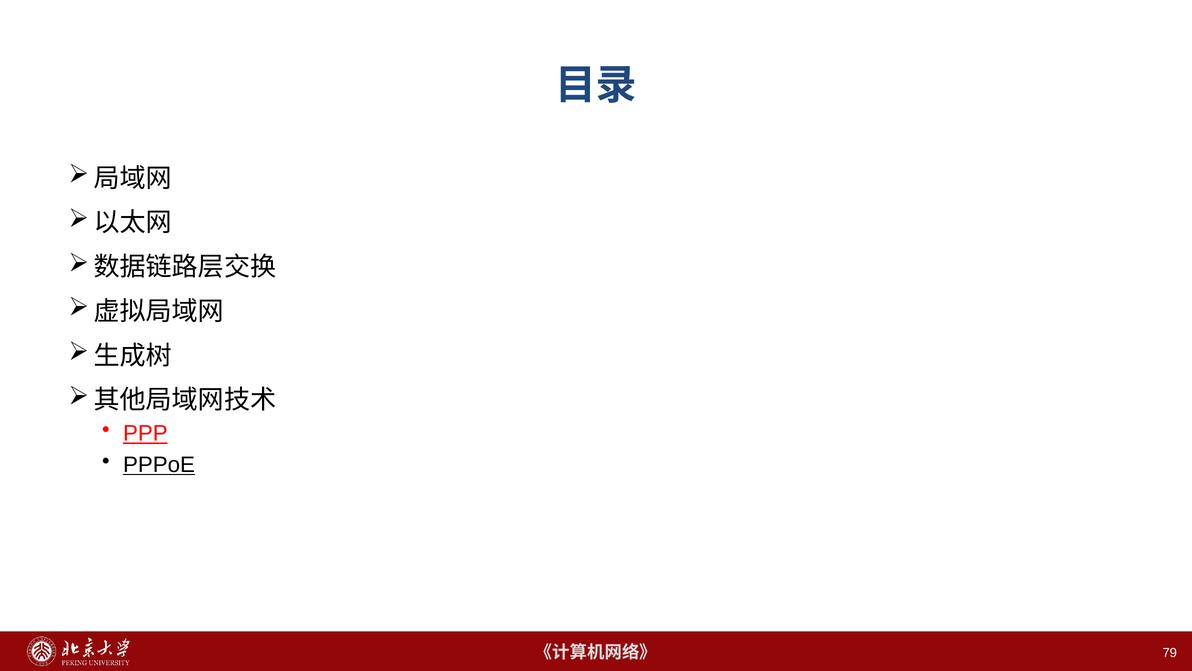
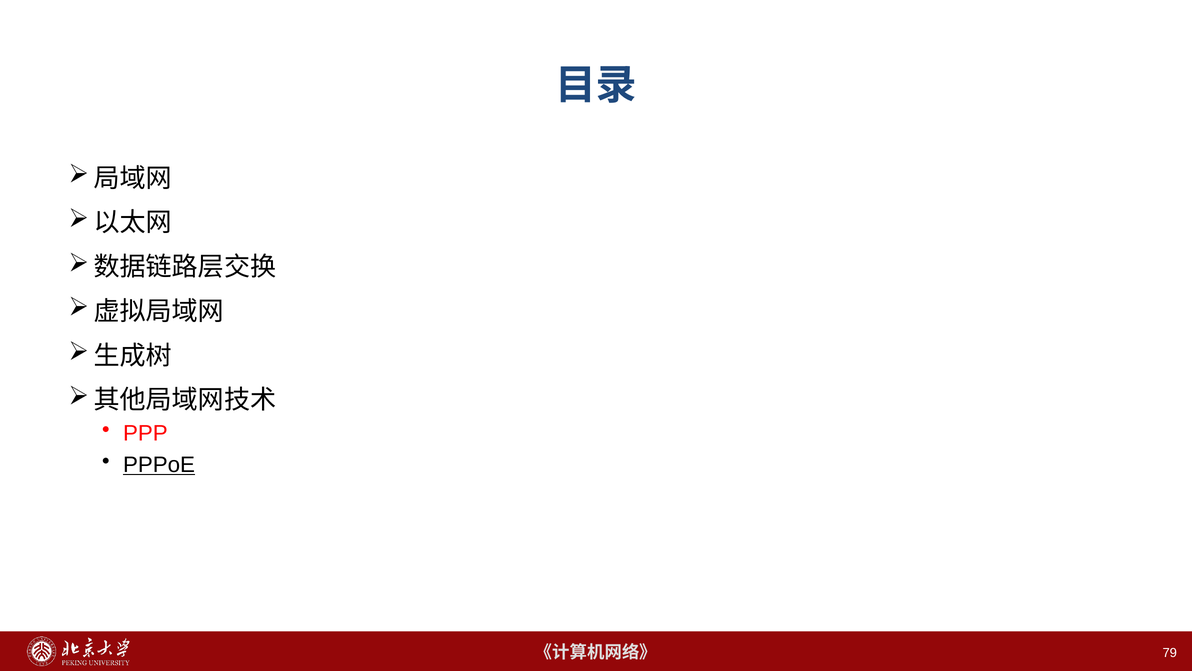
PPP underline: present -> none
